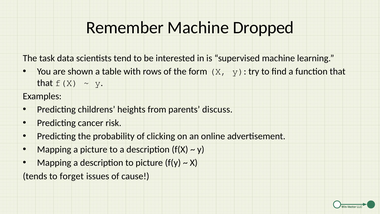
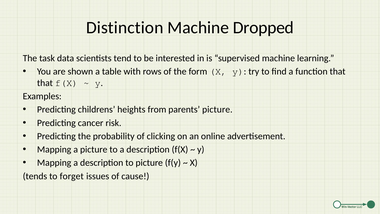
Remember: Remember -> Distinction
parents discuss: discuss -> picture
